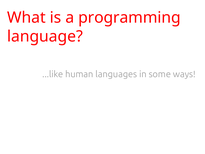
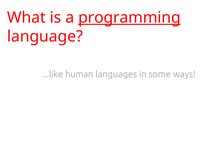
programming underline: none -> present
